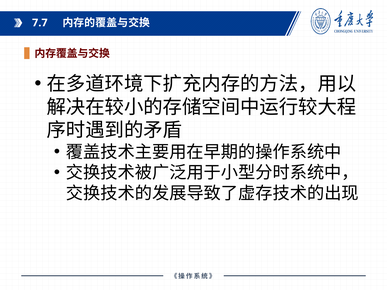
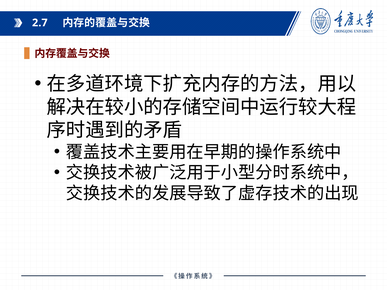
7.7: 7.7 -> 2.7
